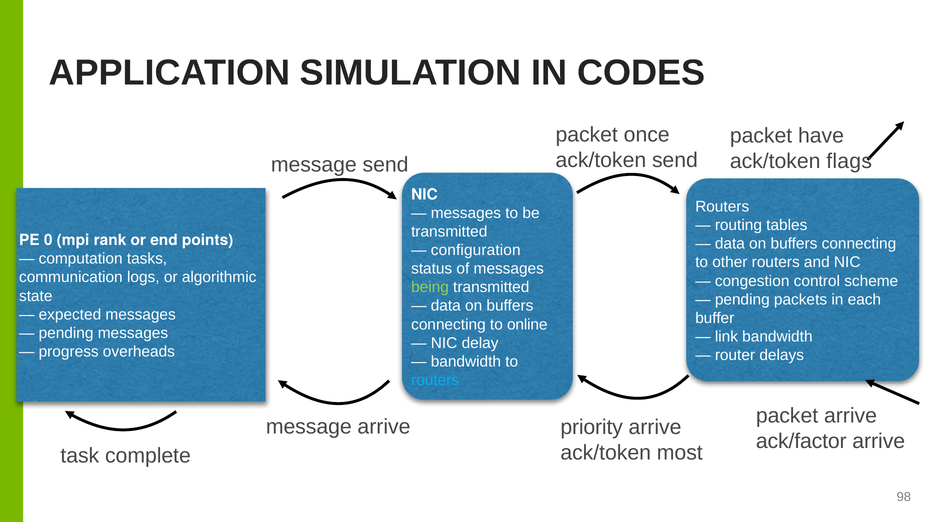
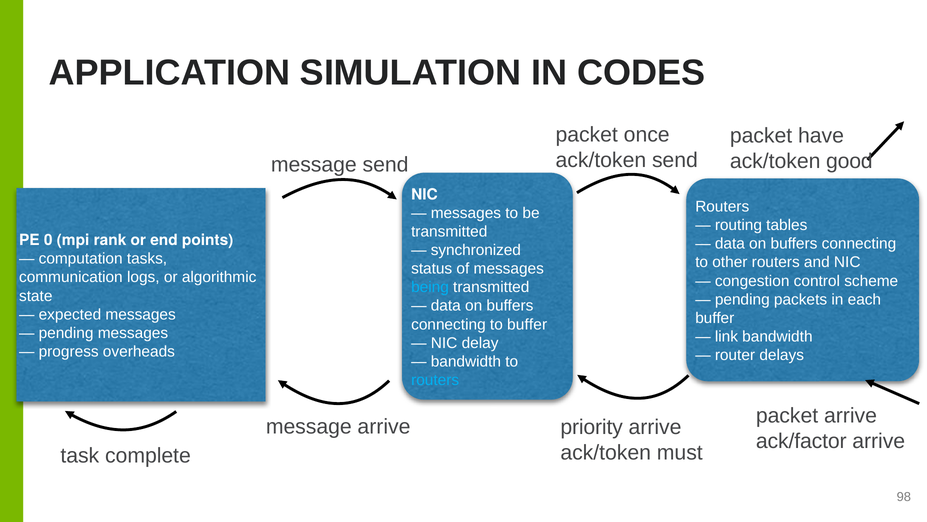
flags: flags -> good
configuration: configuration -> synchronized
being colour: light green -> light blue
to online: online -> buffer
most: most -> must
